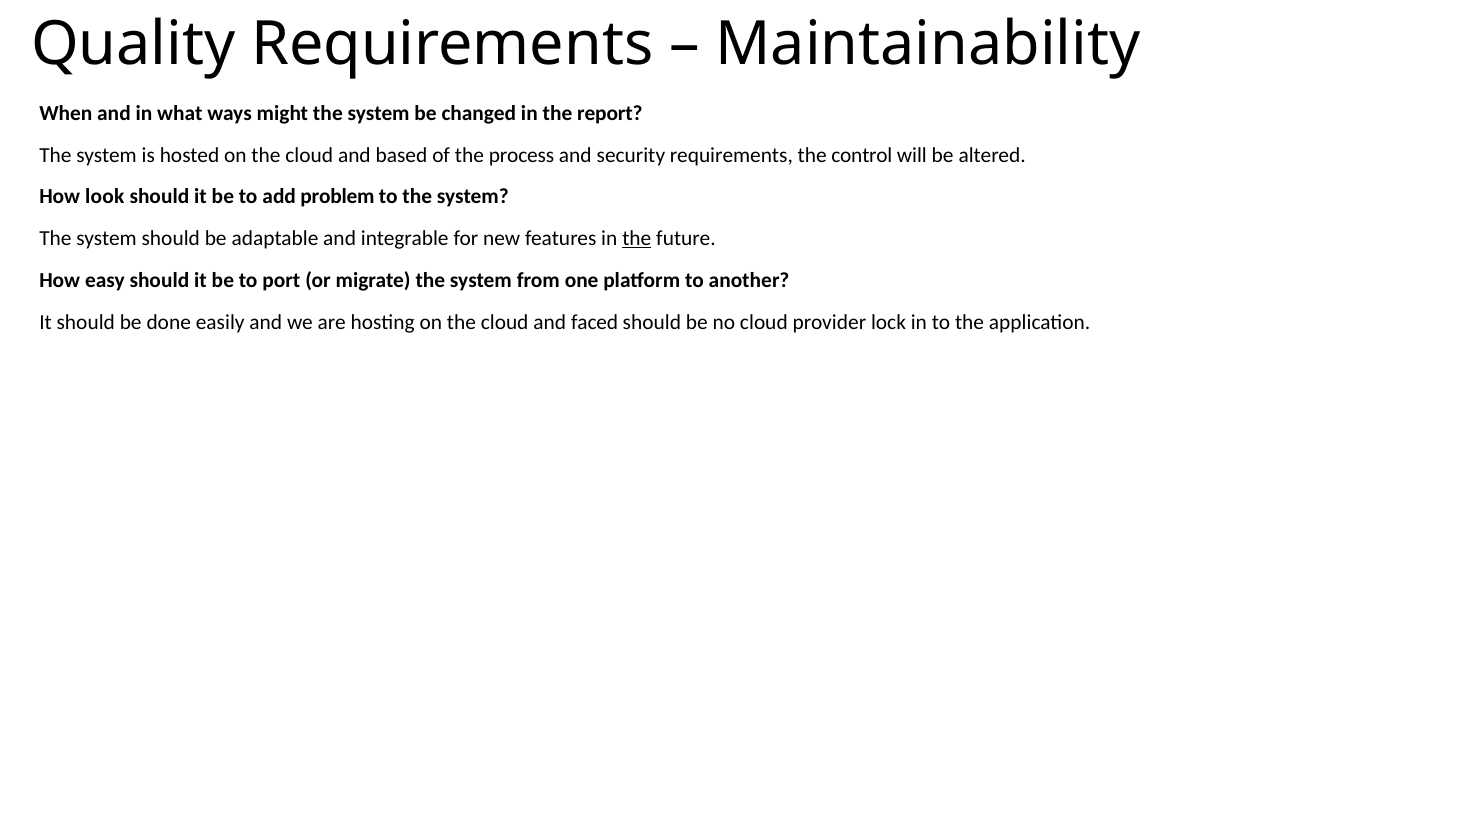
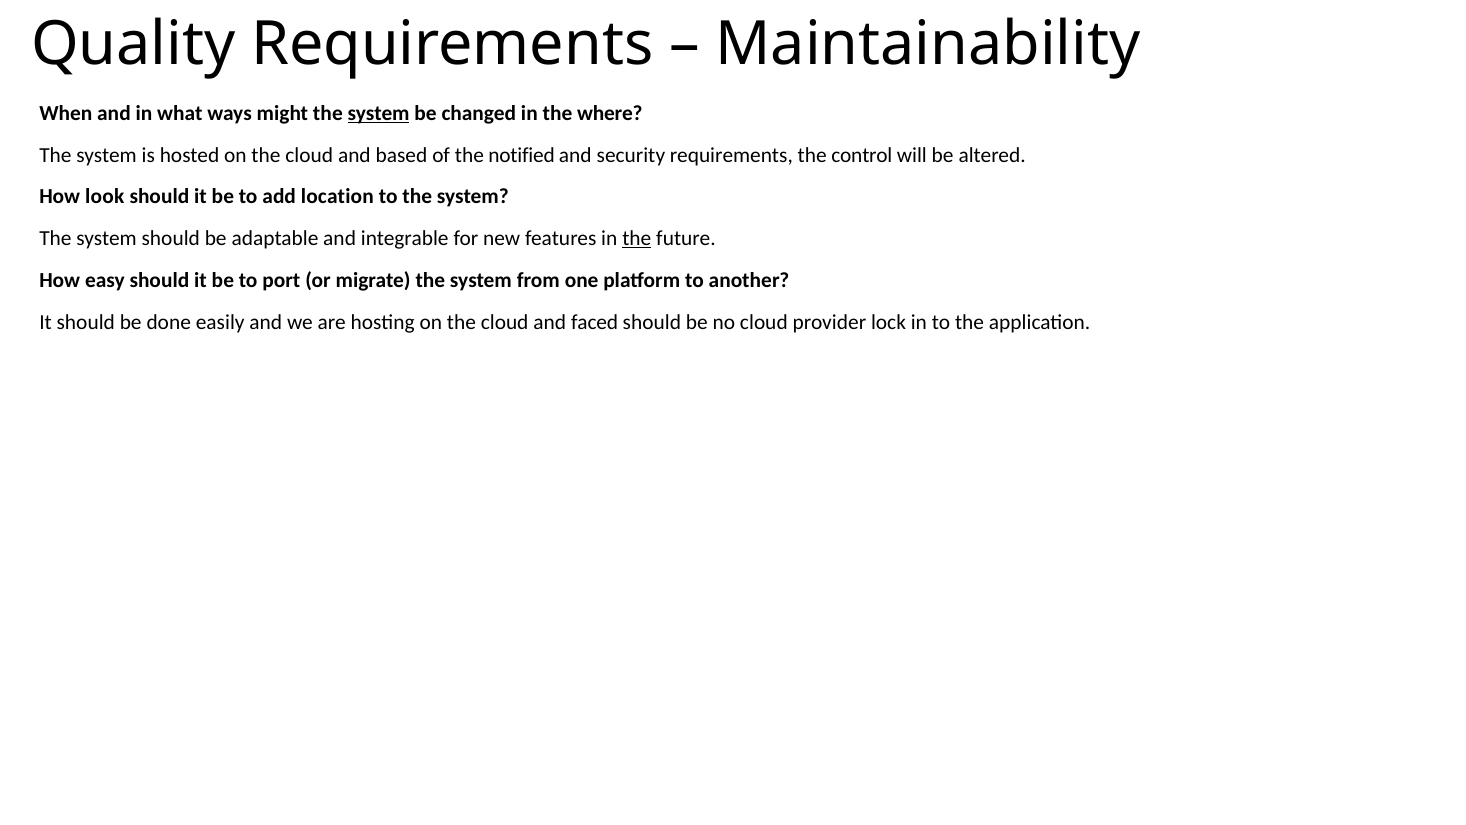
system at (379, 113) underline: none -> present
report: report -> where
process: process -> notified
problem: problem -> location
